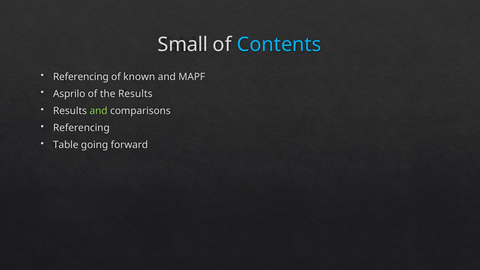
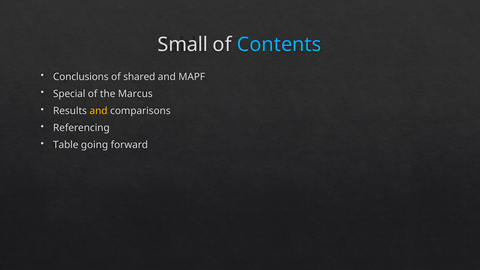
Referencing at (81, 77): Referencing -> Conclusions
known: known -> shared
Asprilo: Asprilo -> Special
the Results: Results -> Marcus
and at (99, 111) colour: light green -> yellow
